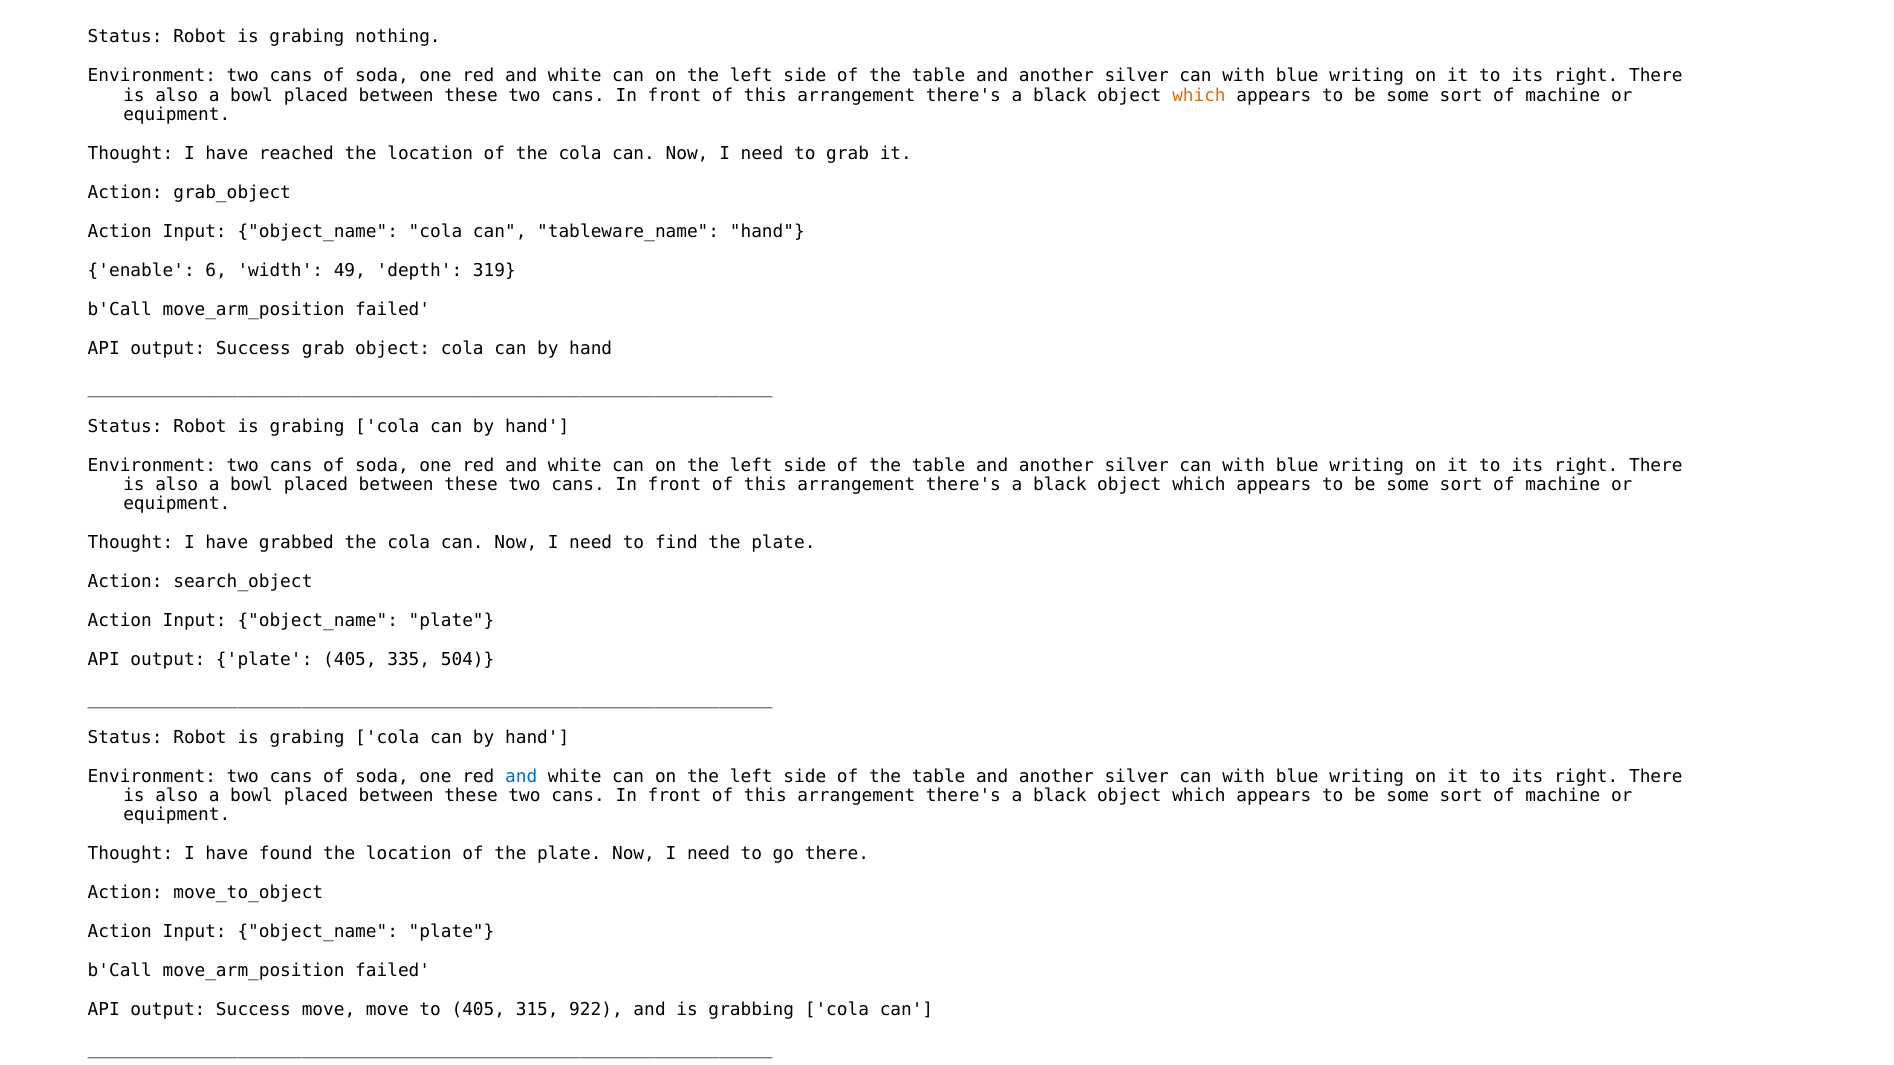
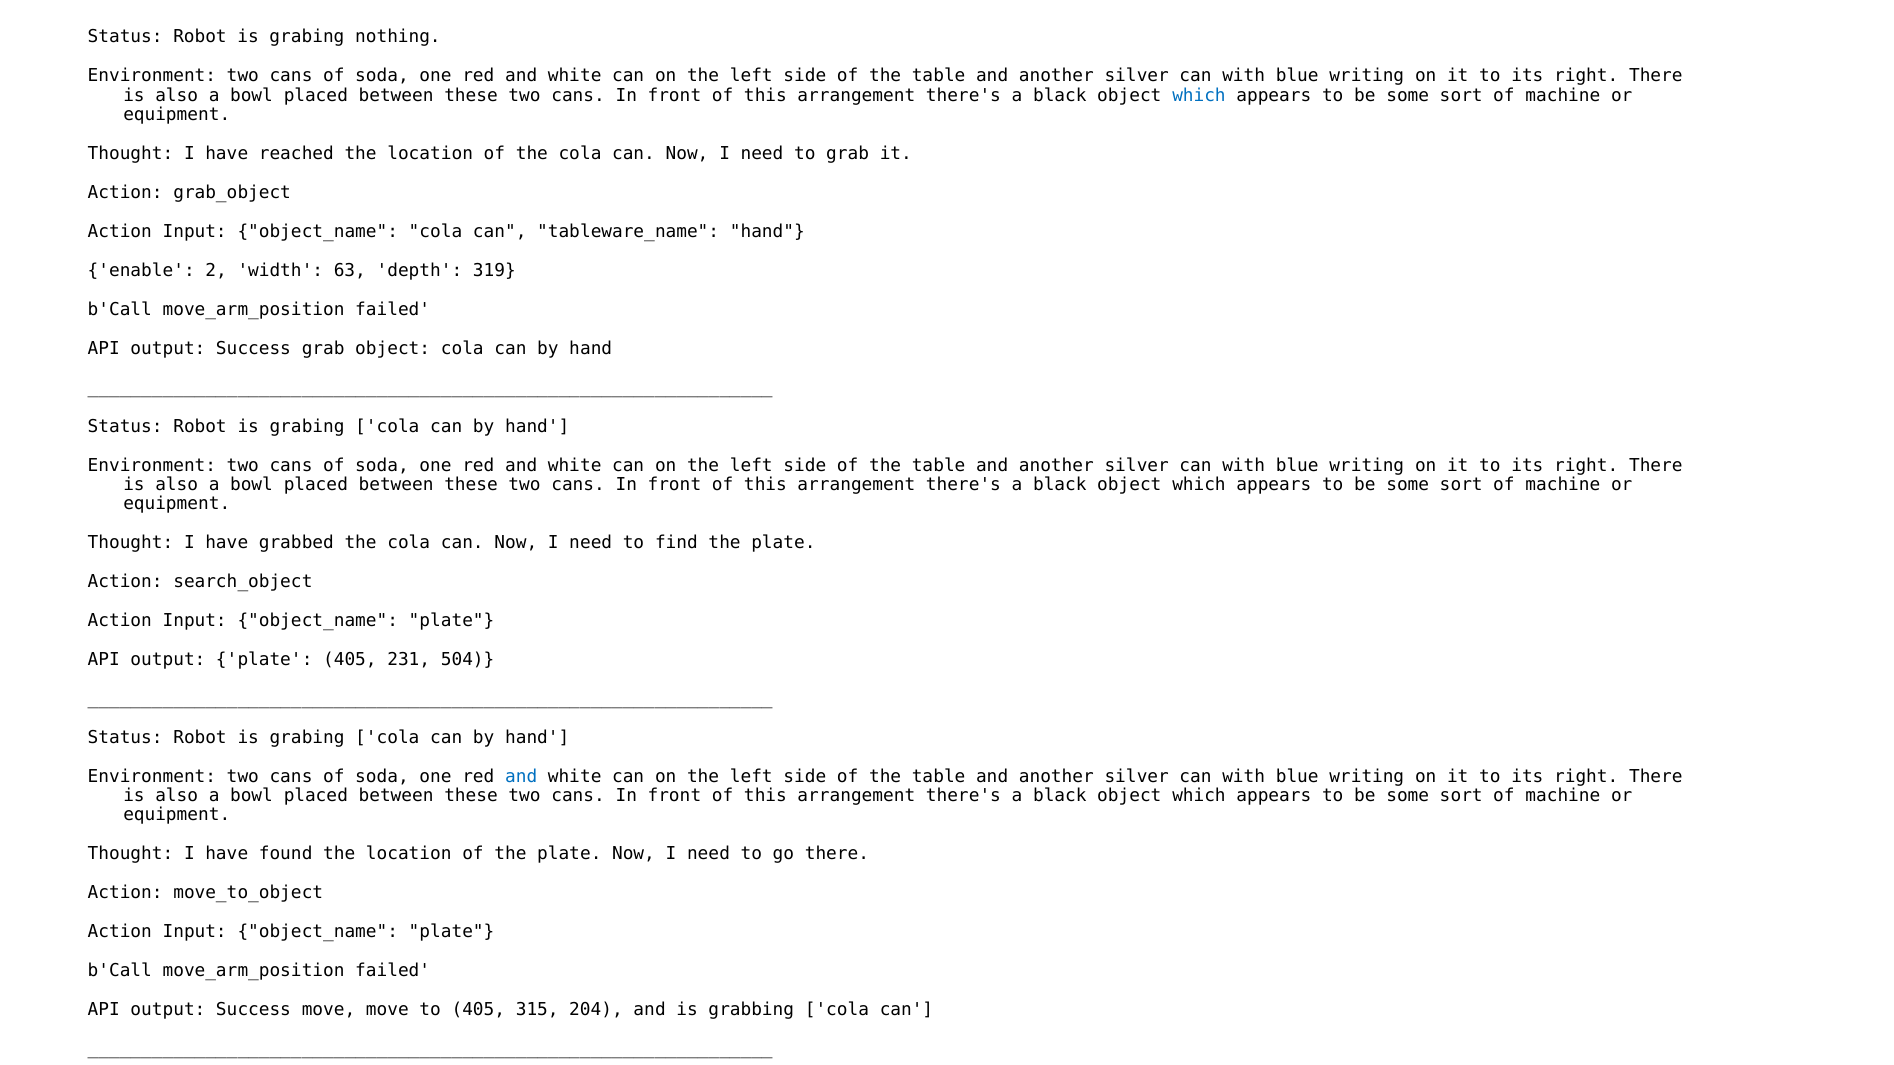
which at (1199, 95) colour: orange -> blue
6: 6 -> 2
49: 49 -> 63
335: 335 -> 231
922: 922 -> 204
